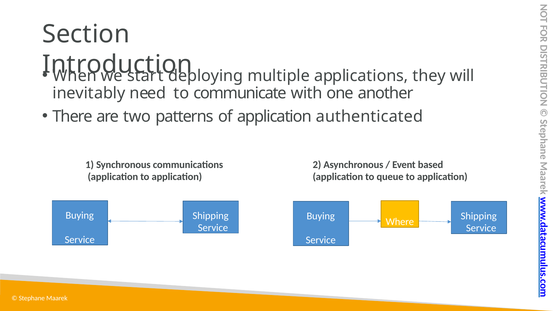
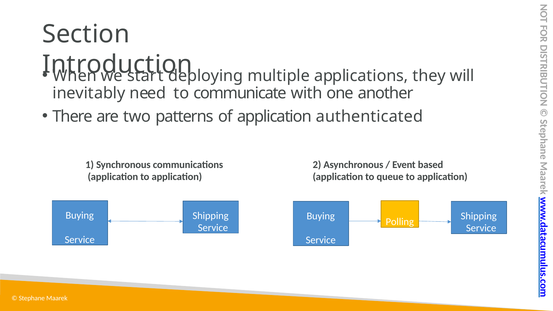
Where: Where -> Polling
